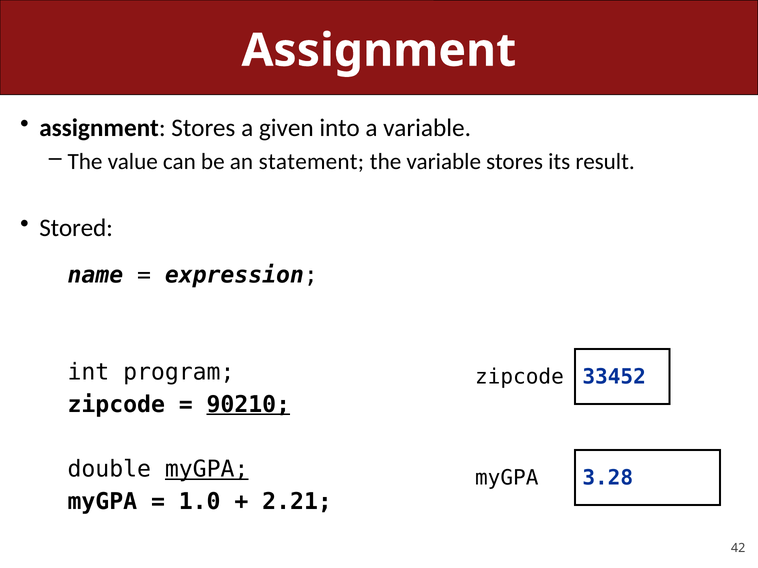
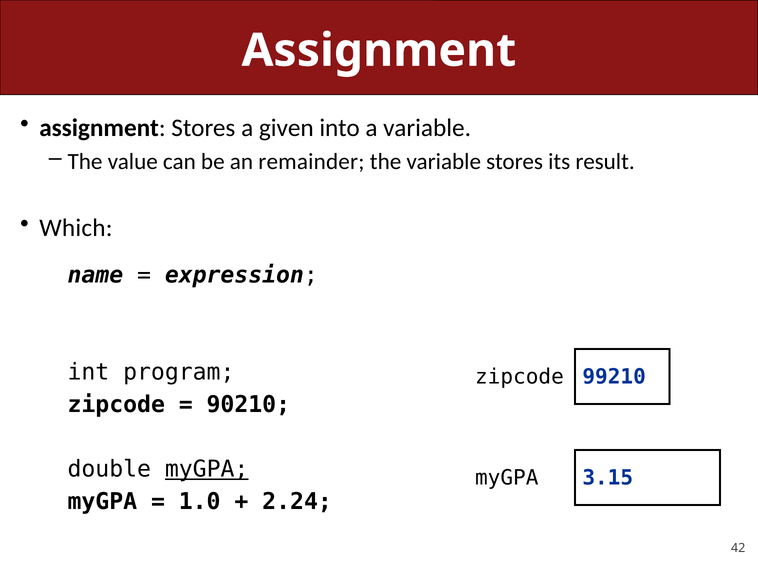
statement: statement -> remainder
Stored: Stored -> Which
33452: 33452 -> 99210
90210 underline: present -> none
3.28: 3.28 -> 3.15
2.21: 2.21 -> 2.24
